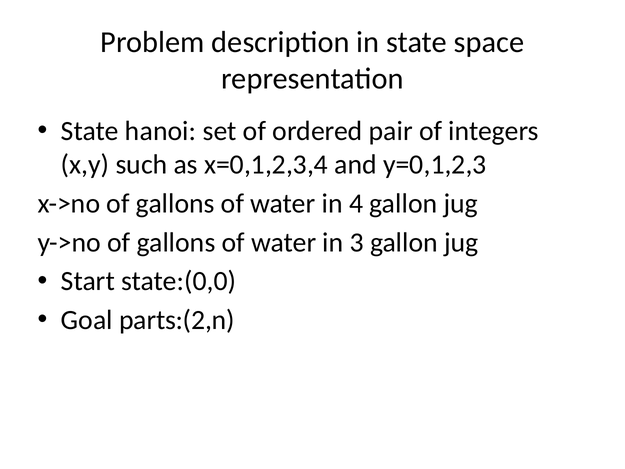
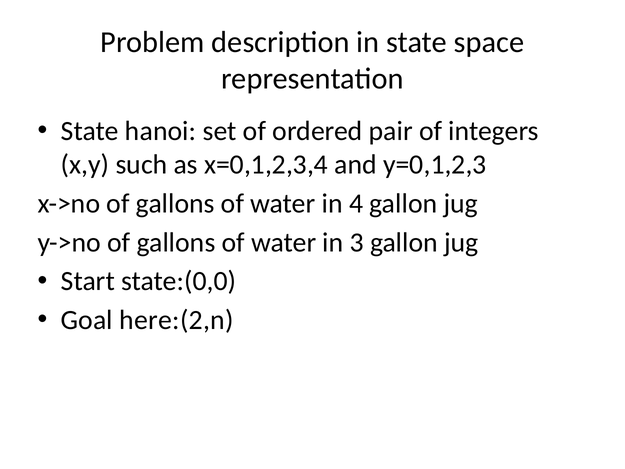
parts:(2,n: parts:(2,n -> here:(2,n
